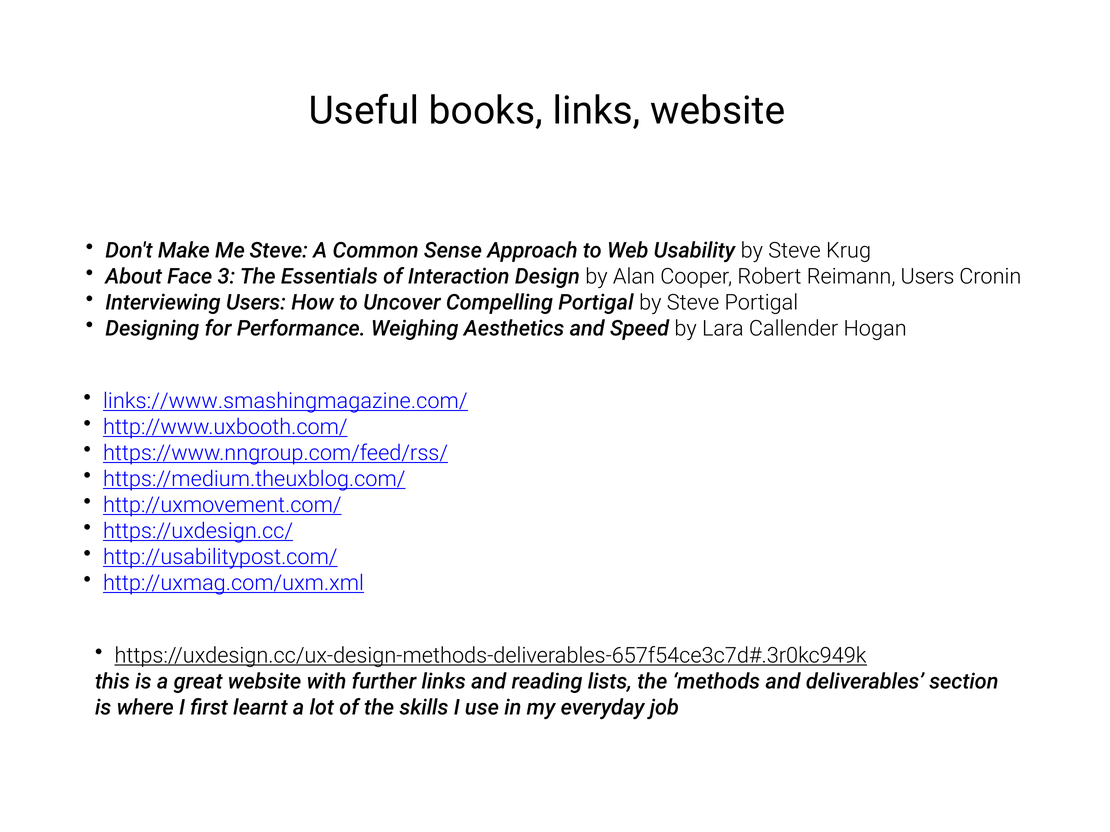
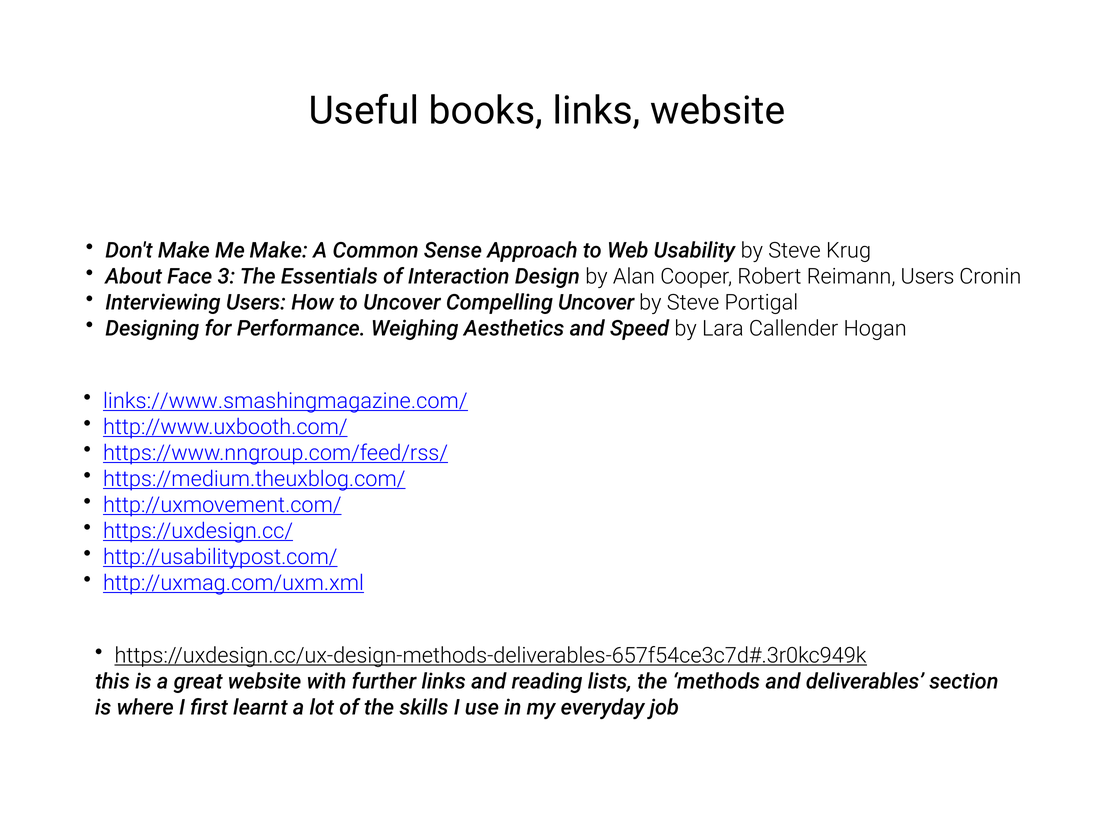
Me Steve: Steve -> Make
Compelling Portigal: Portigal -> Uncover
